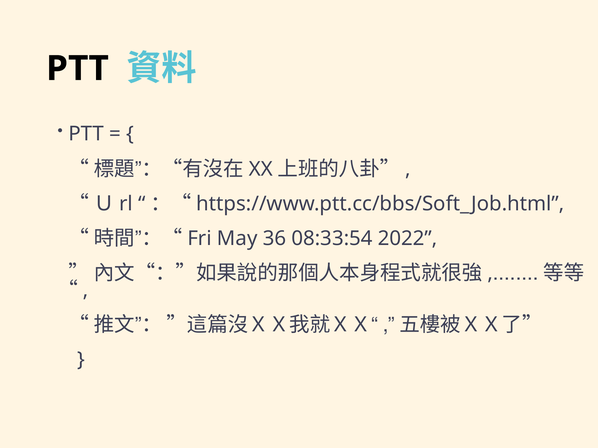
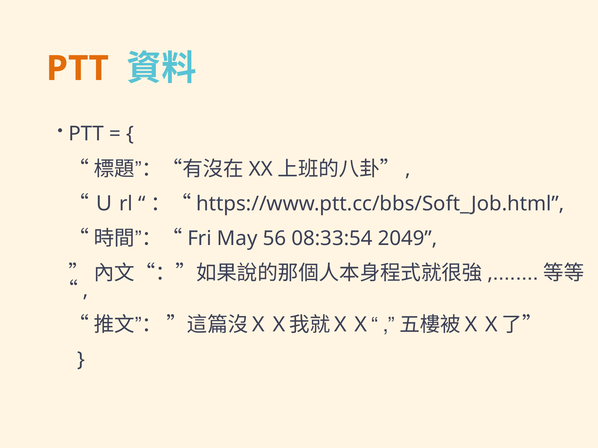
PTT at (77, 69) colour: black -> orange
36: 36 -> 56
2022: 2022 -> 2049
